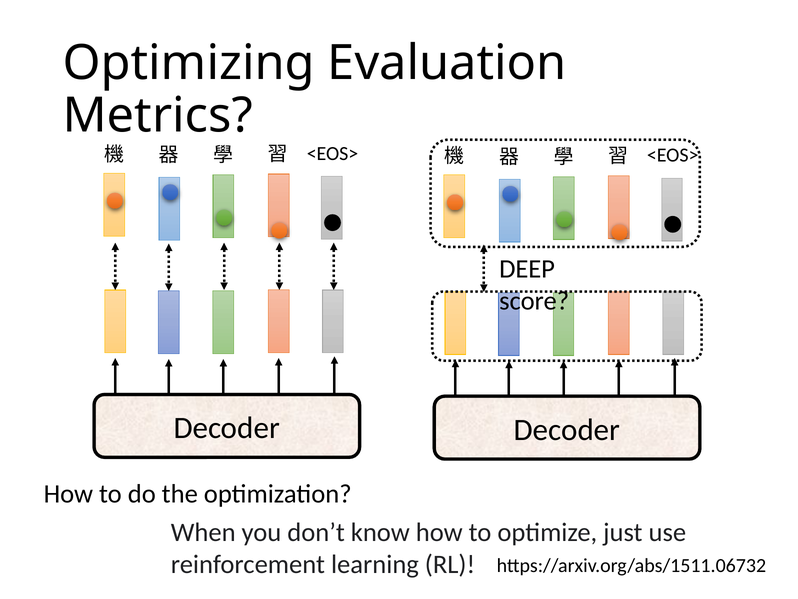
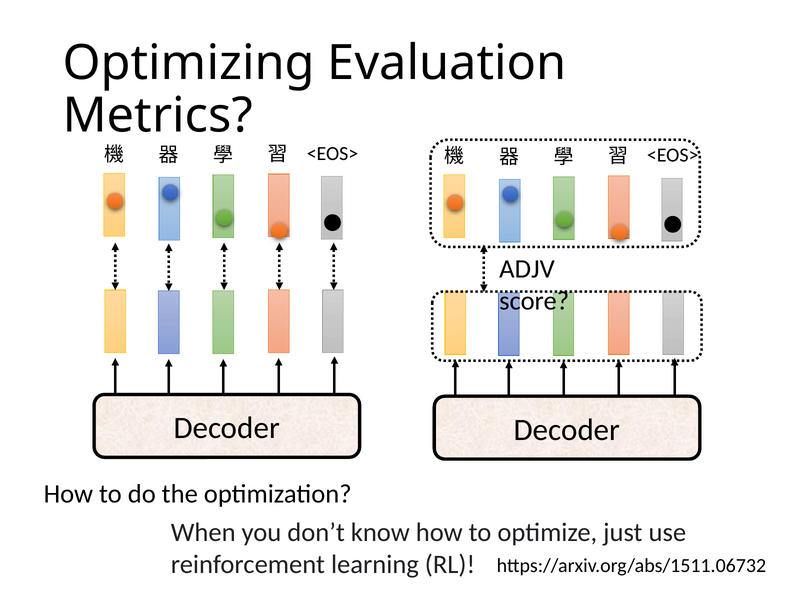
DEEP: DEEP -> ADJV
